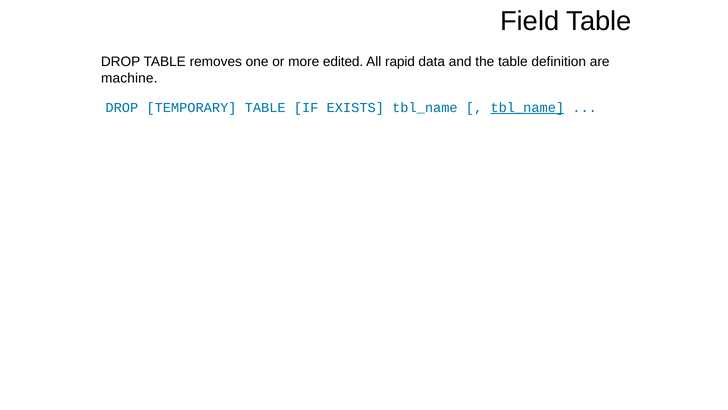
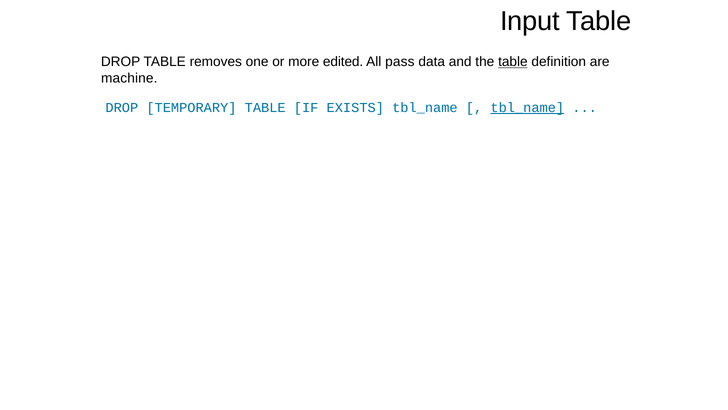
Field: Field -> Input
rapid: rapid -> pass
table at (513, 62) underline: none -> present
